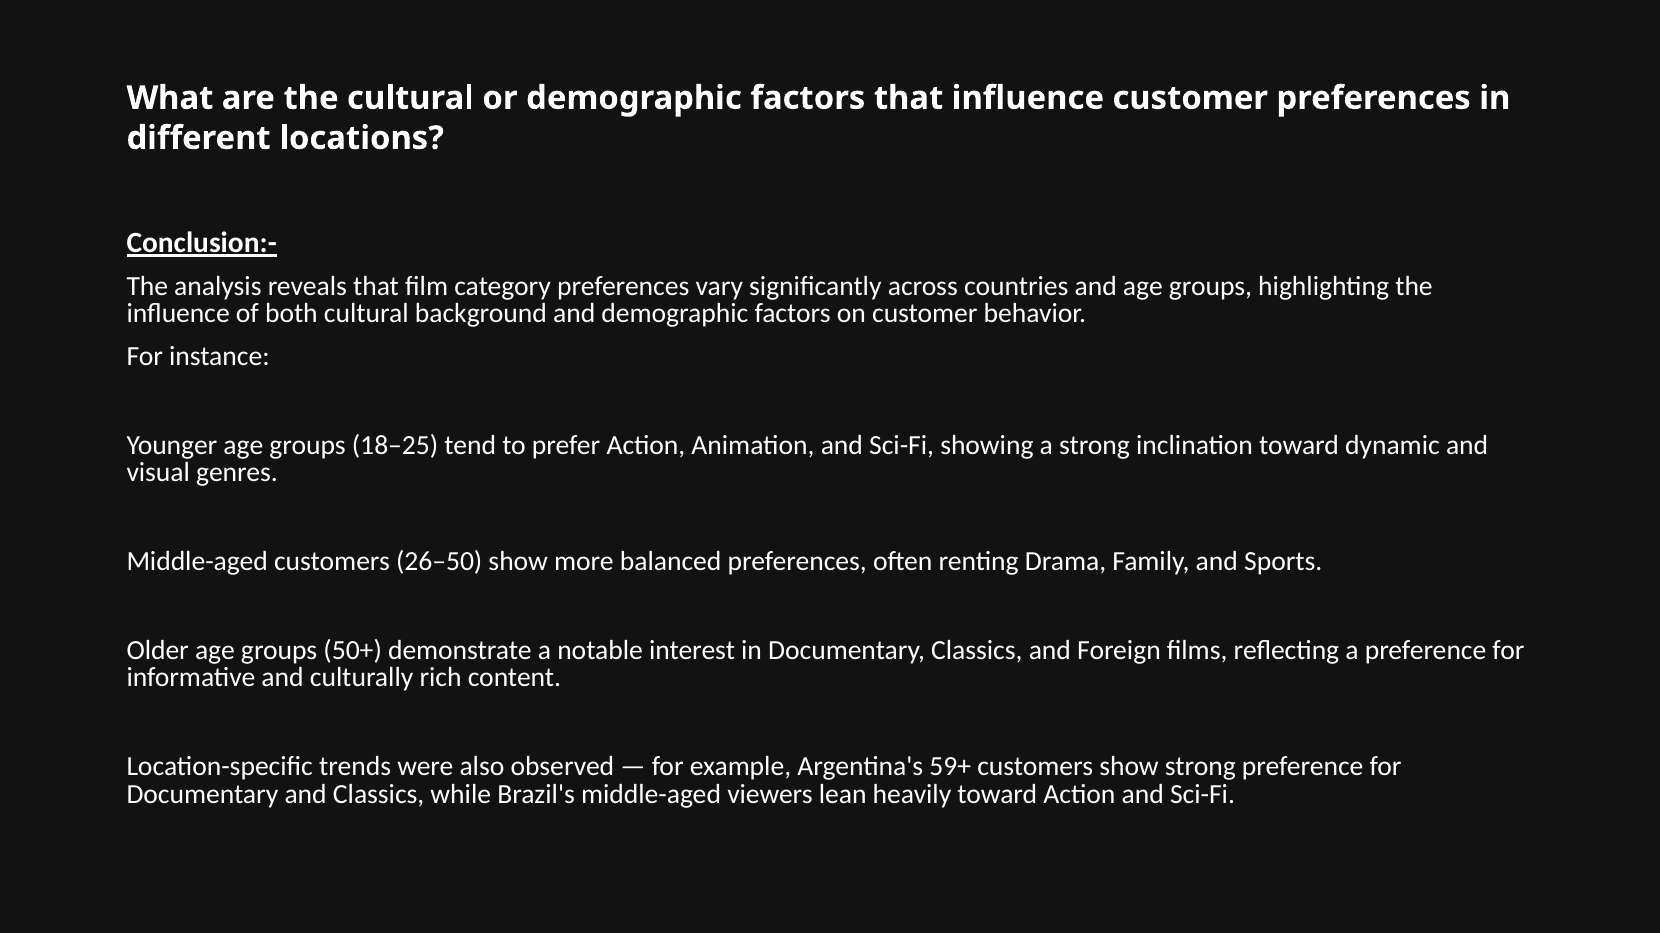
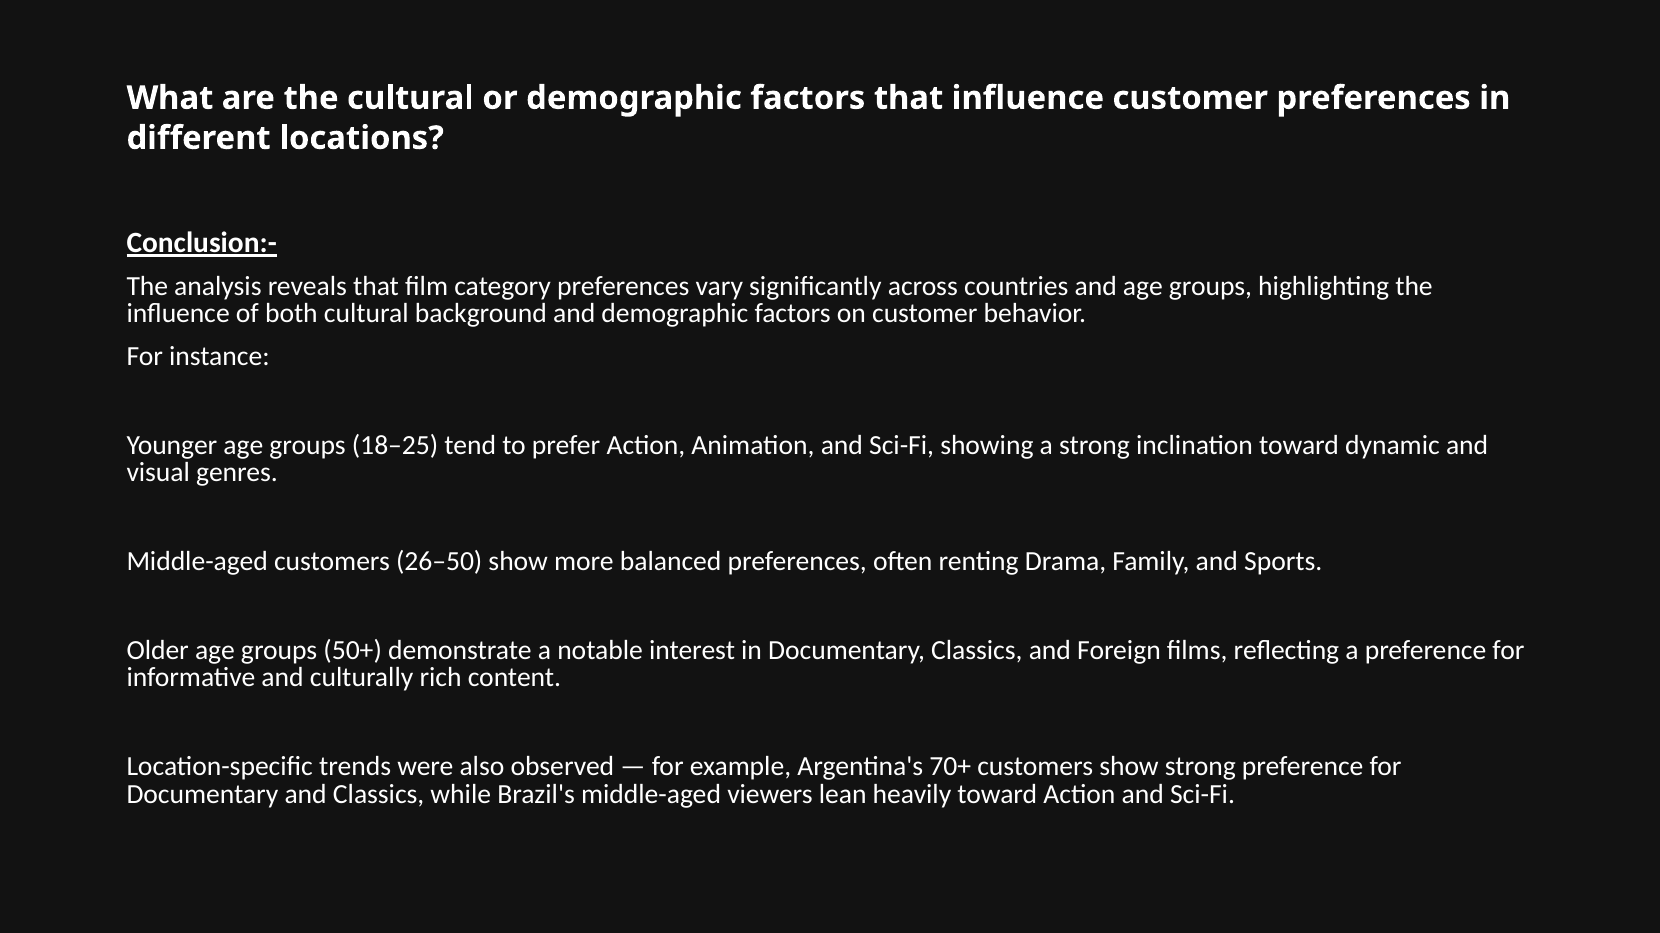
59+: 59+ -> 70+
